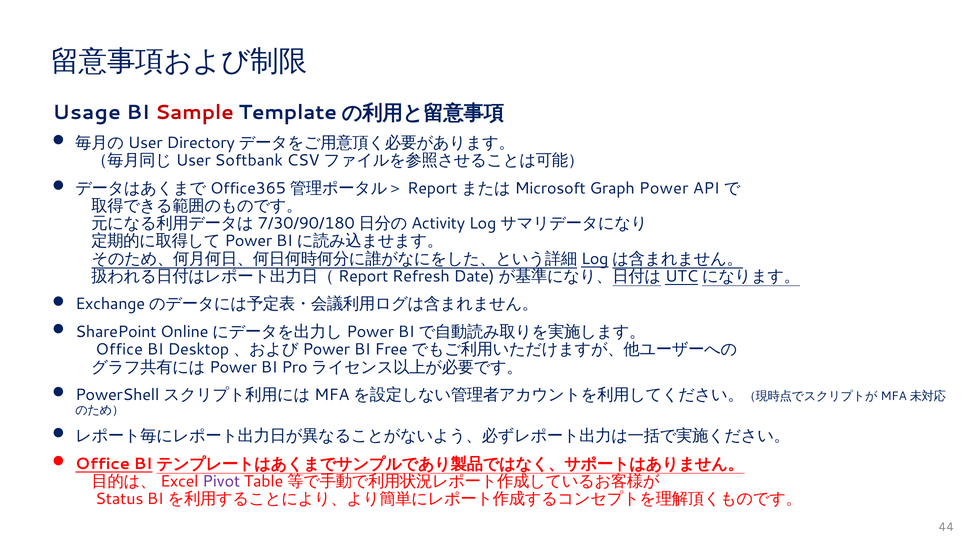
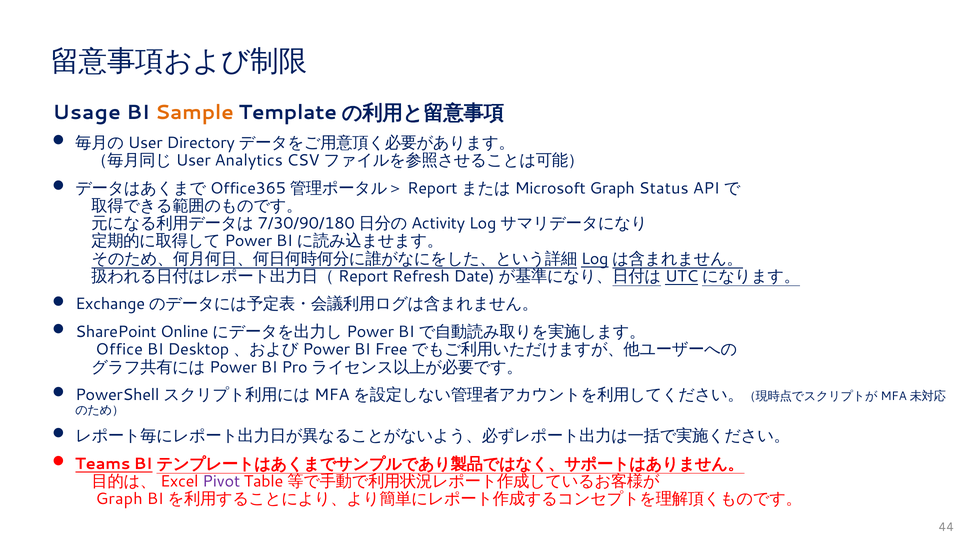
Sample colour: red -> orange
Softbank: Softbank -> Analytics
Power: Power -> Status
Office at (103, 464): Office -> Teams
Status at (119, 499): Status -> Graph
